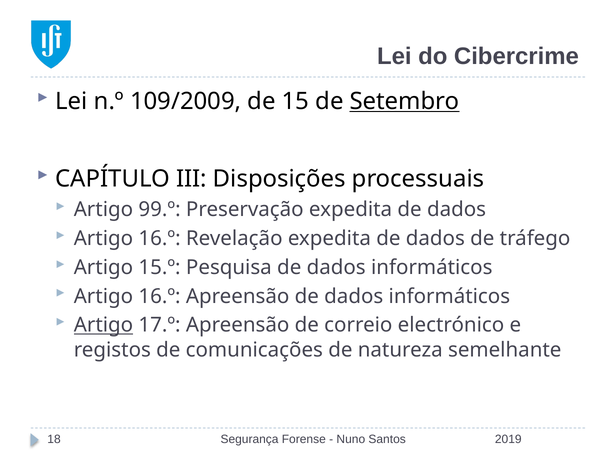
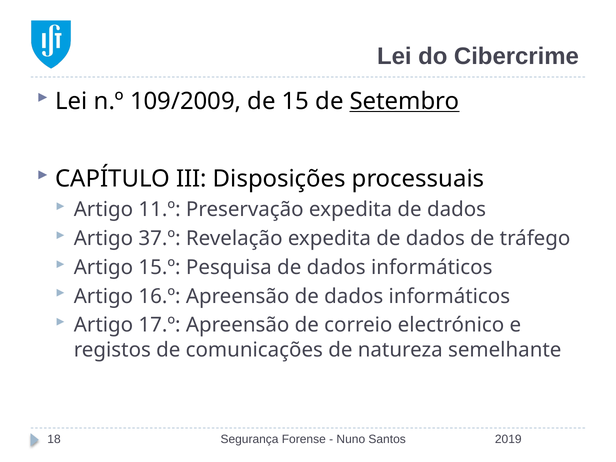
99.º: 99.º -> 11.º
16.º at (160, 238): 16.º -> 37.º
Artigo at (103, 325) underline: present -> none
